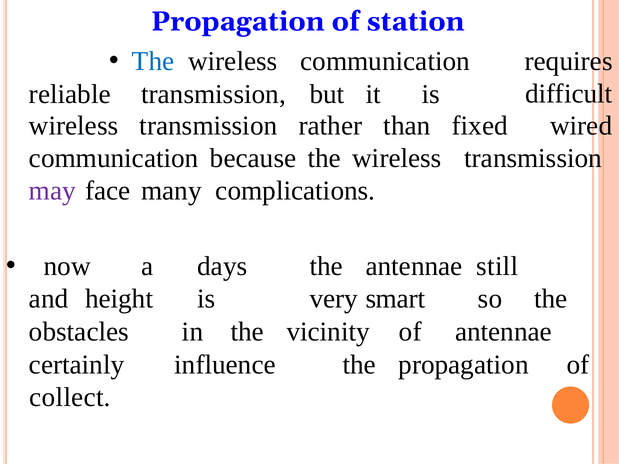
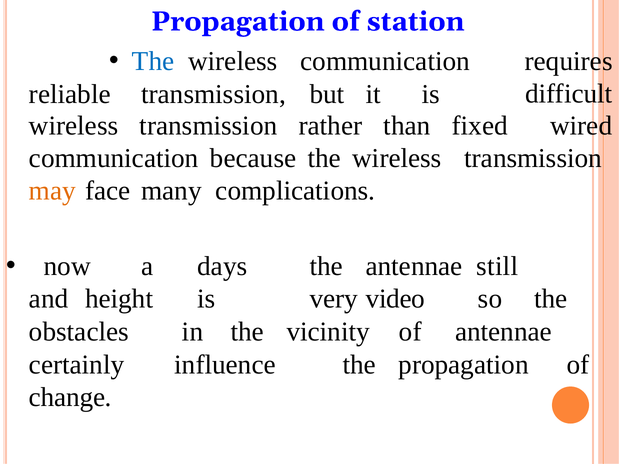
may colour: purple -> orange
smart: smart -> video
collect: collect -> change
